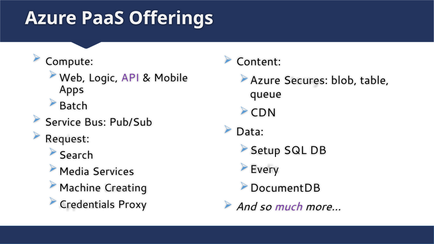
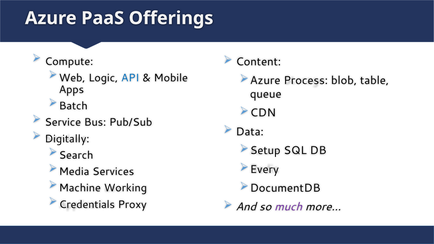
API colour: purple -> blue
Secures: Secures -> Process
Request: Request -> Digitally
Creating: Creating -> Working
